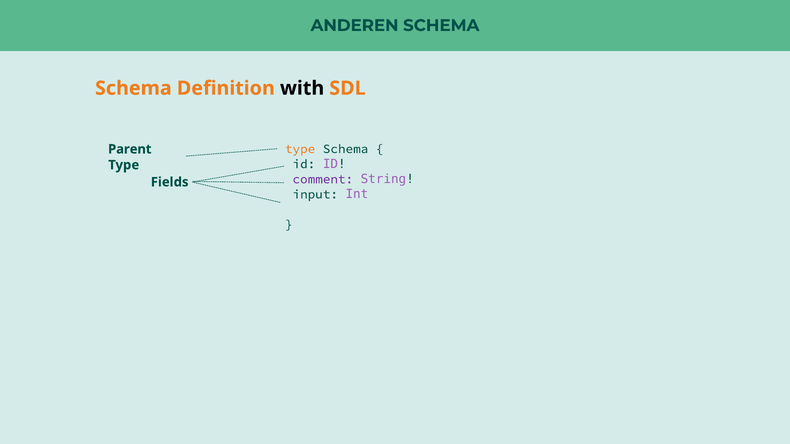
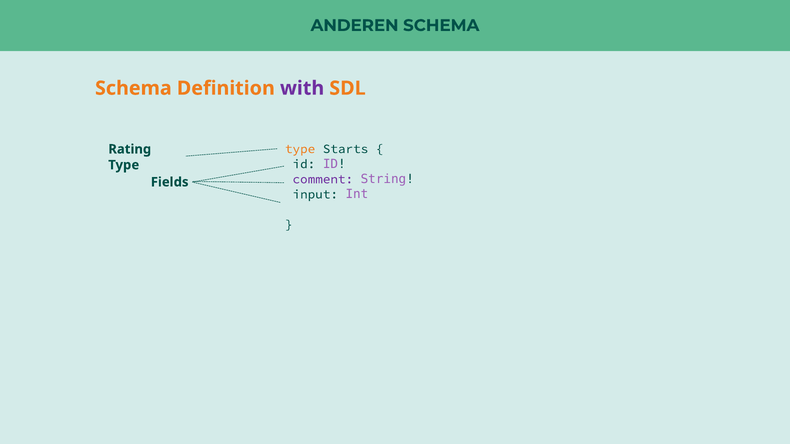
with colour: black -> purple
type Schema: Schema -> Starts
Parent: Parent -> Rating
